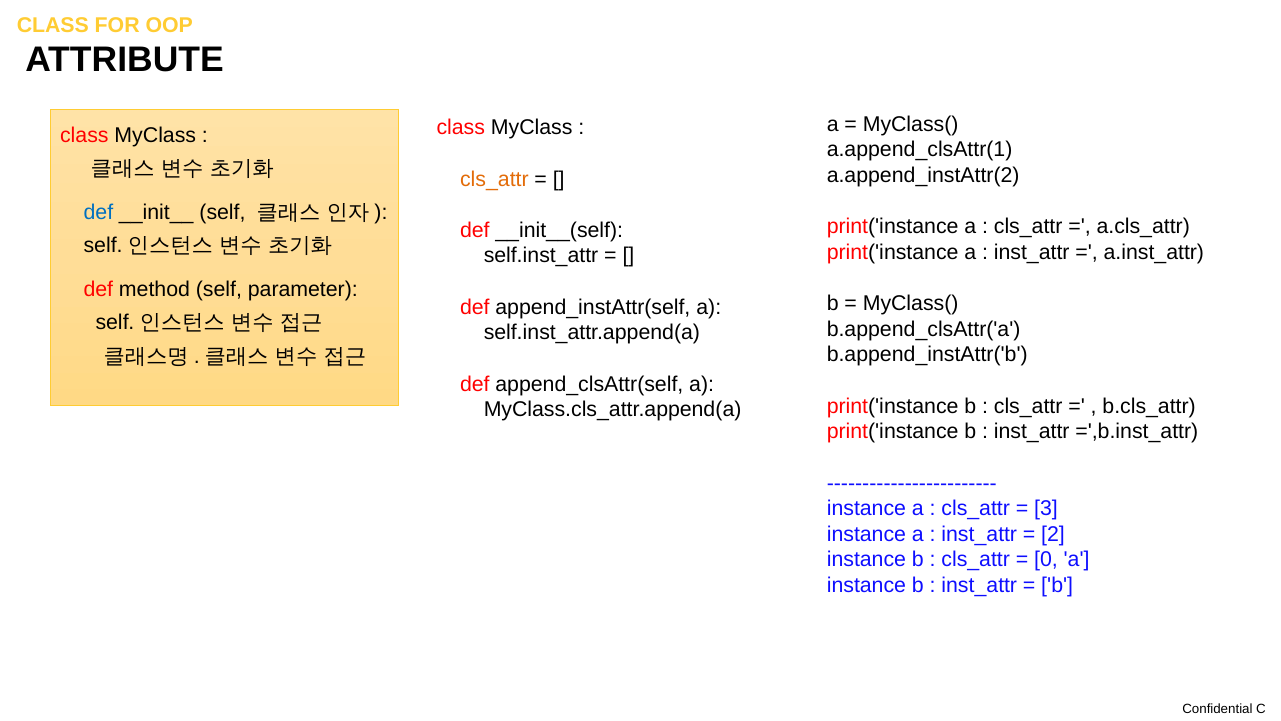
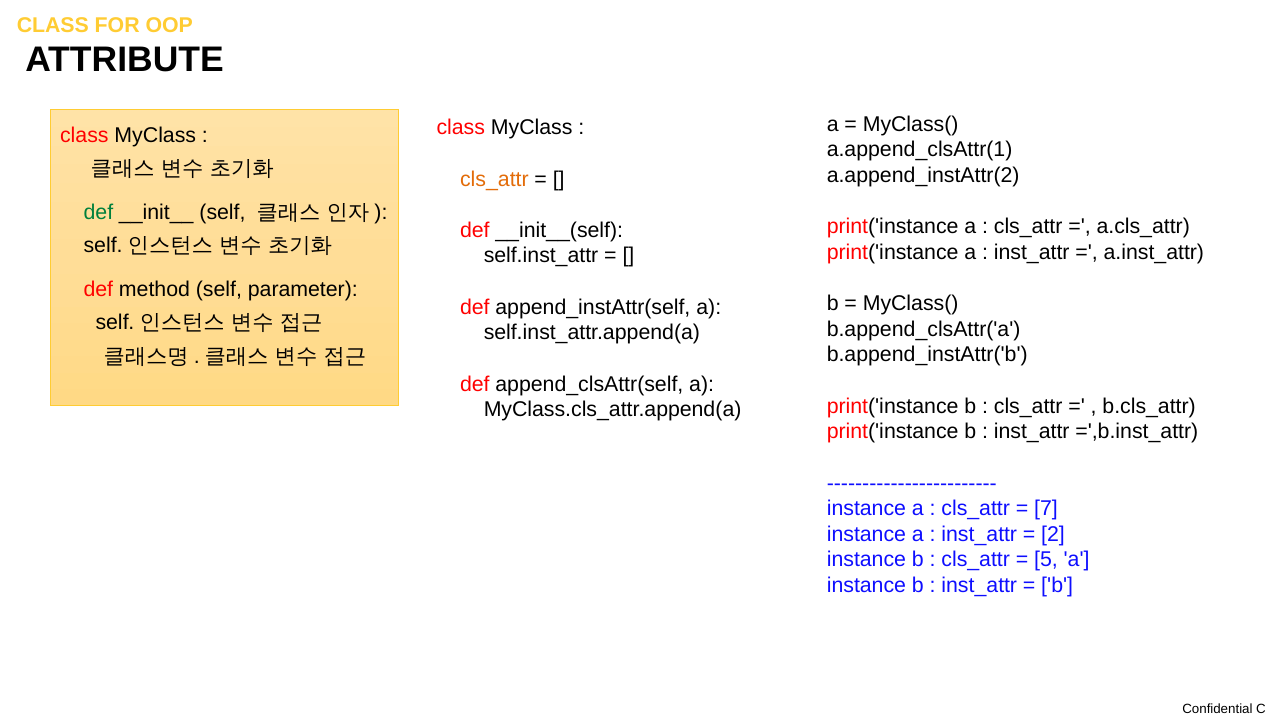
def at (98, 212) colour: blue -> green
3: 3 -> 7
0: 0 -> 5
